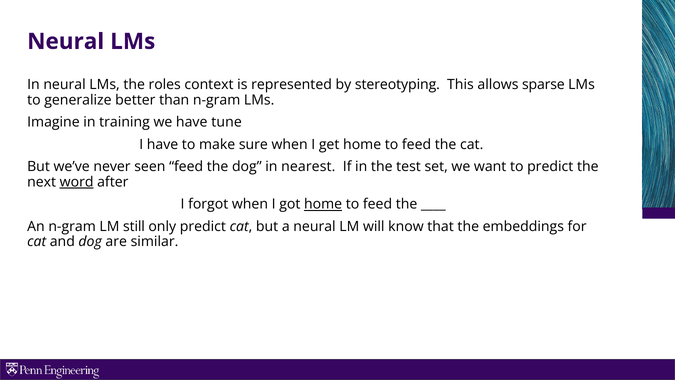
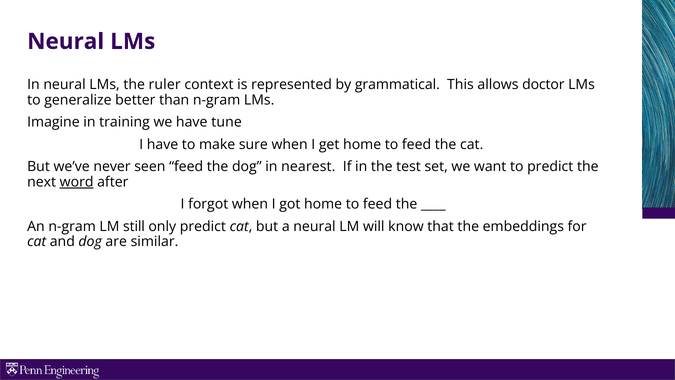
roles: roles -> ruler
stereotyping: stereotyping -> grammatical
sparse: sparse -> doctor
home at (323, 204) underline: present -> none
